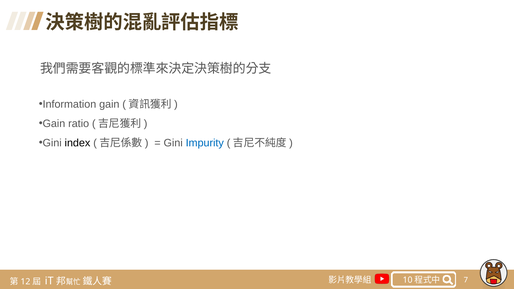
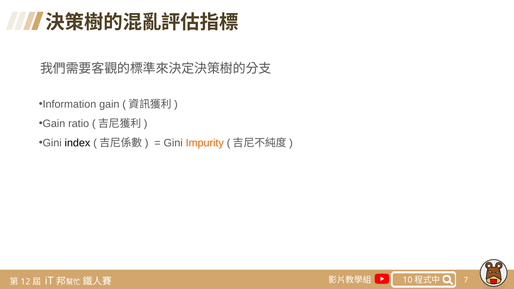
Impurity colour: blue -> orange
